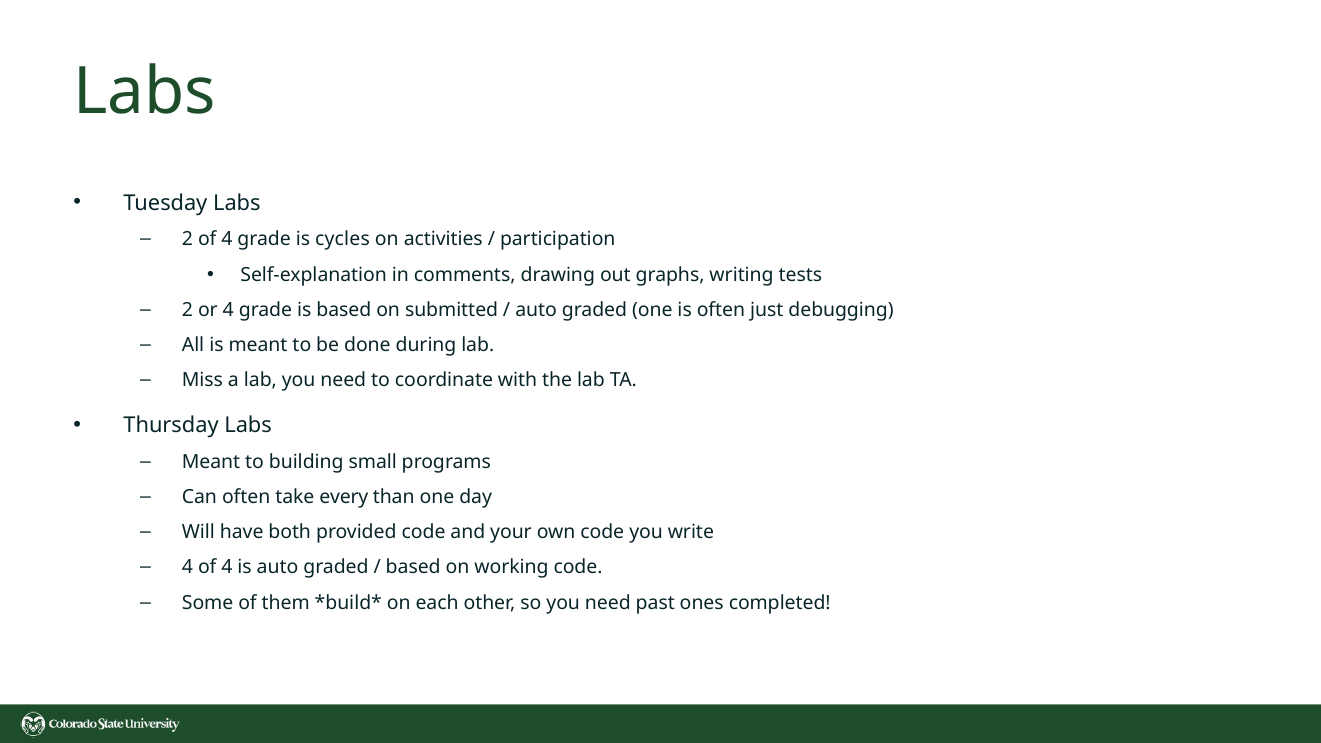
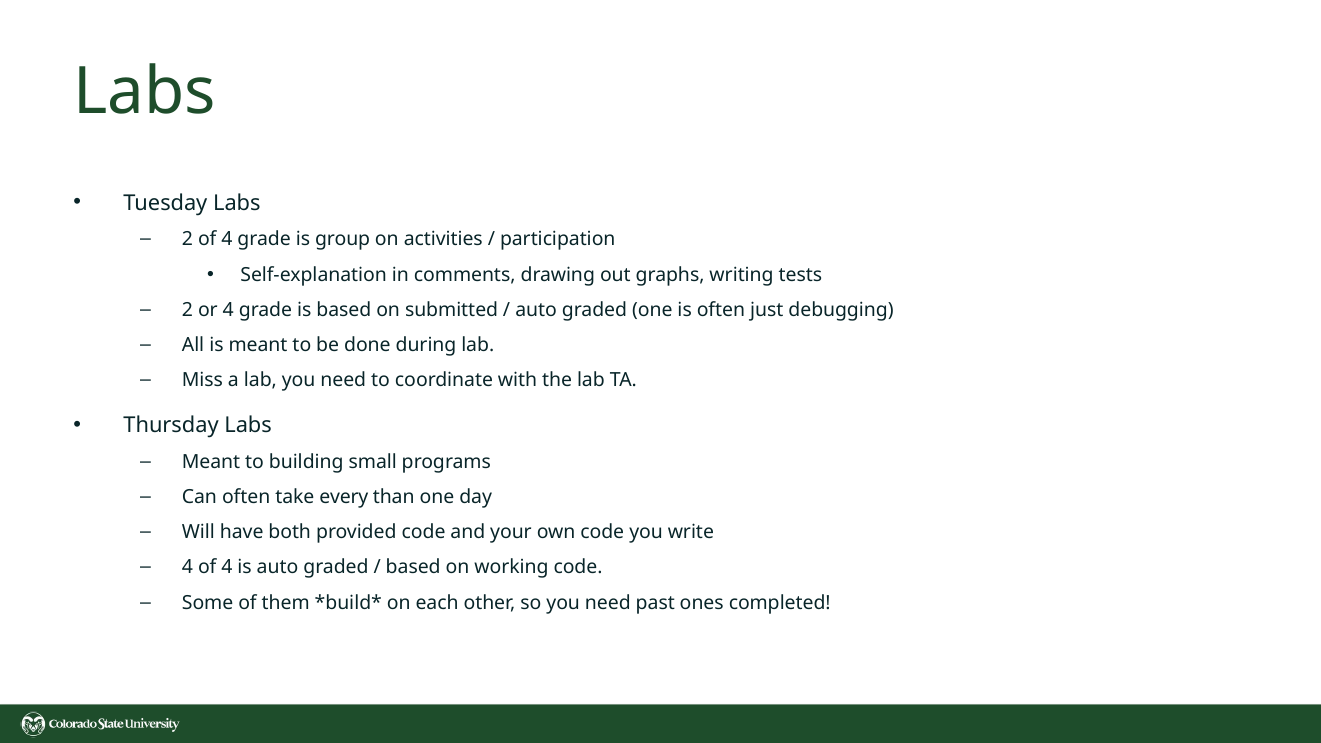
cycles: cycles -> group
